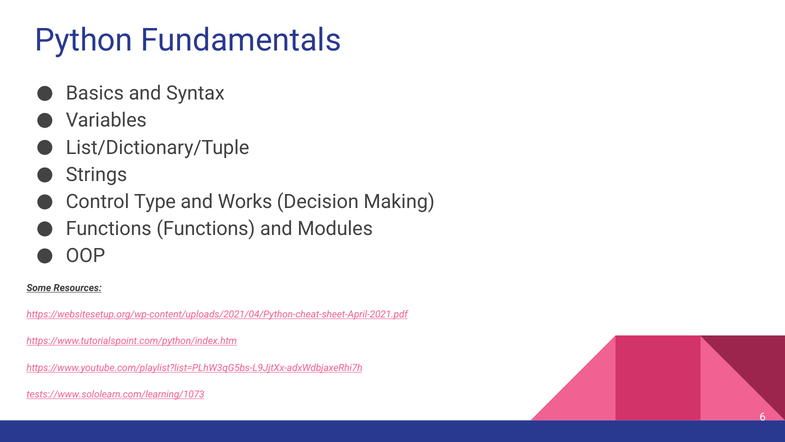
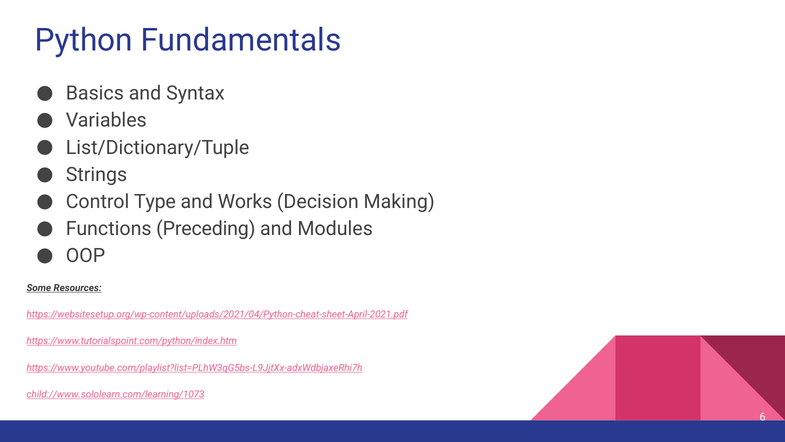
Functions Functions: Functions -> Preceding
tests://www.sololearn.com/learning/1073: tests://www.sololearn.com/learning/1073 -> child://www.sololearn.com/learning/1073
